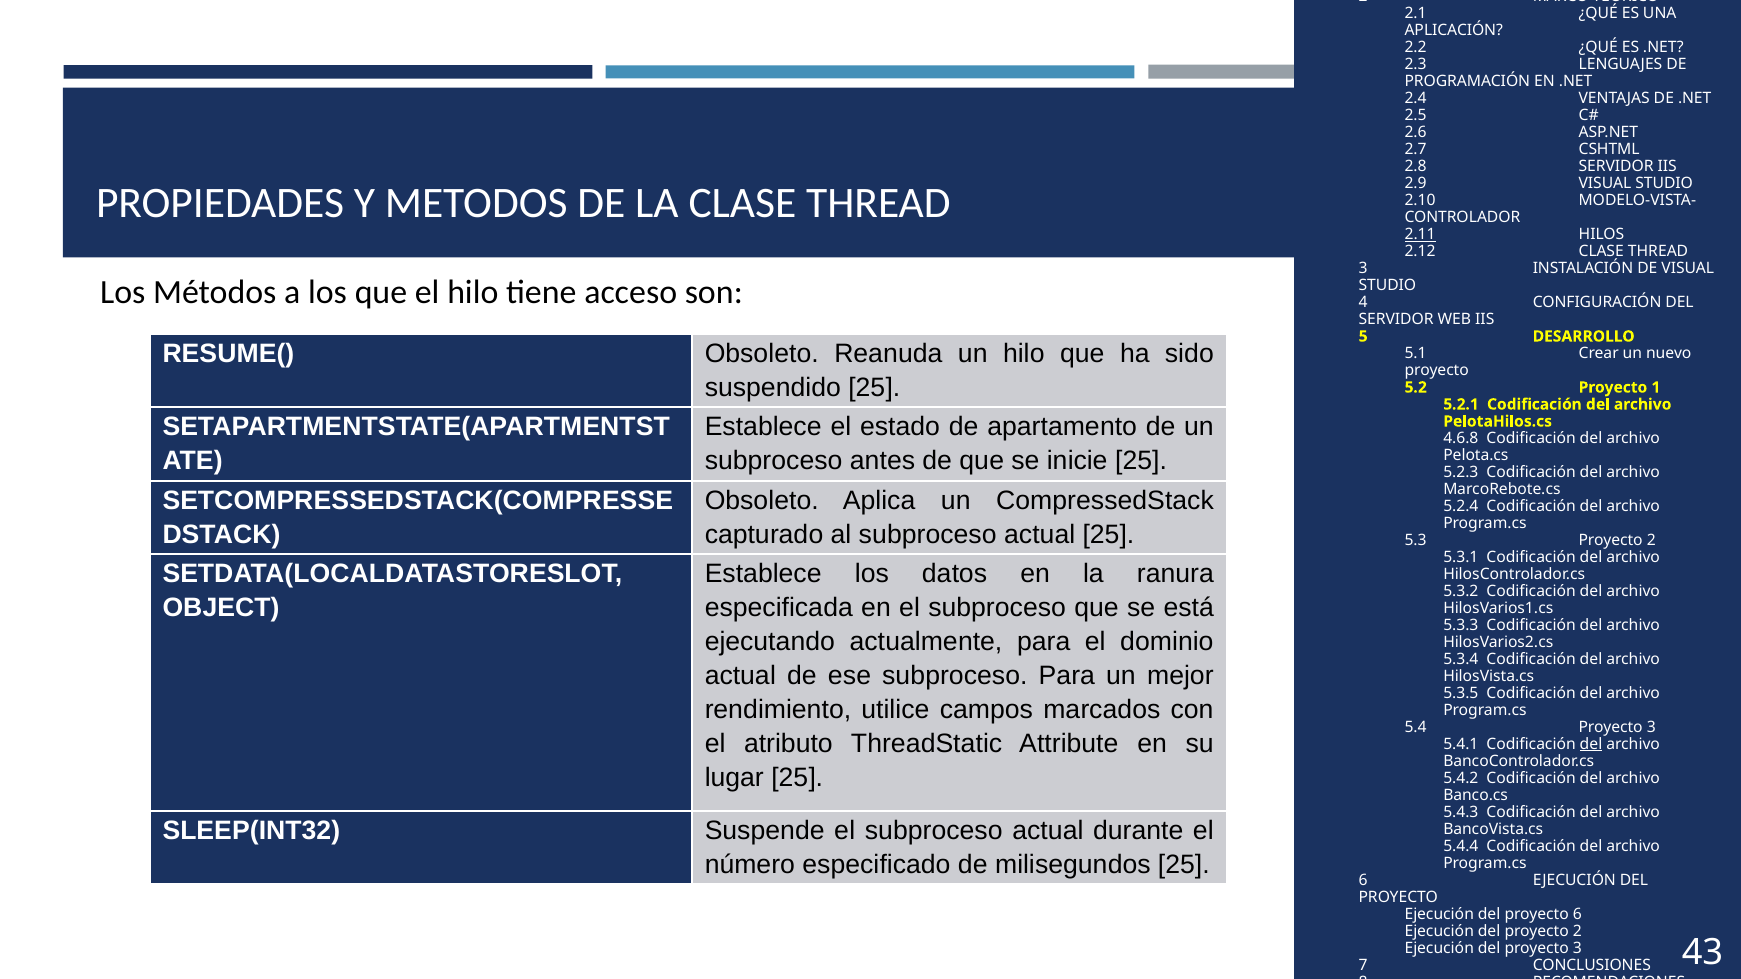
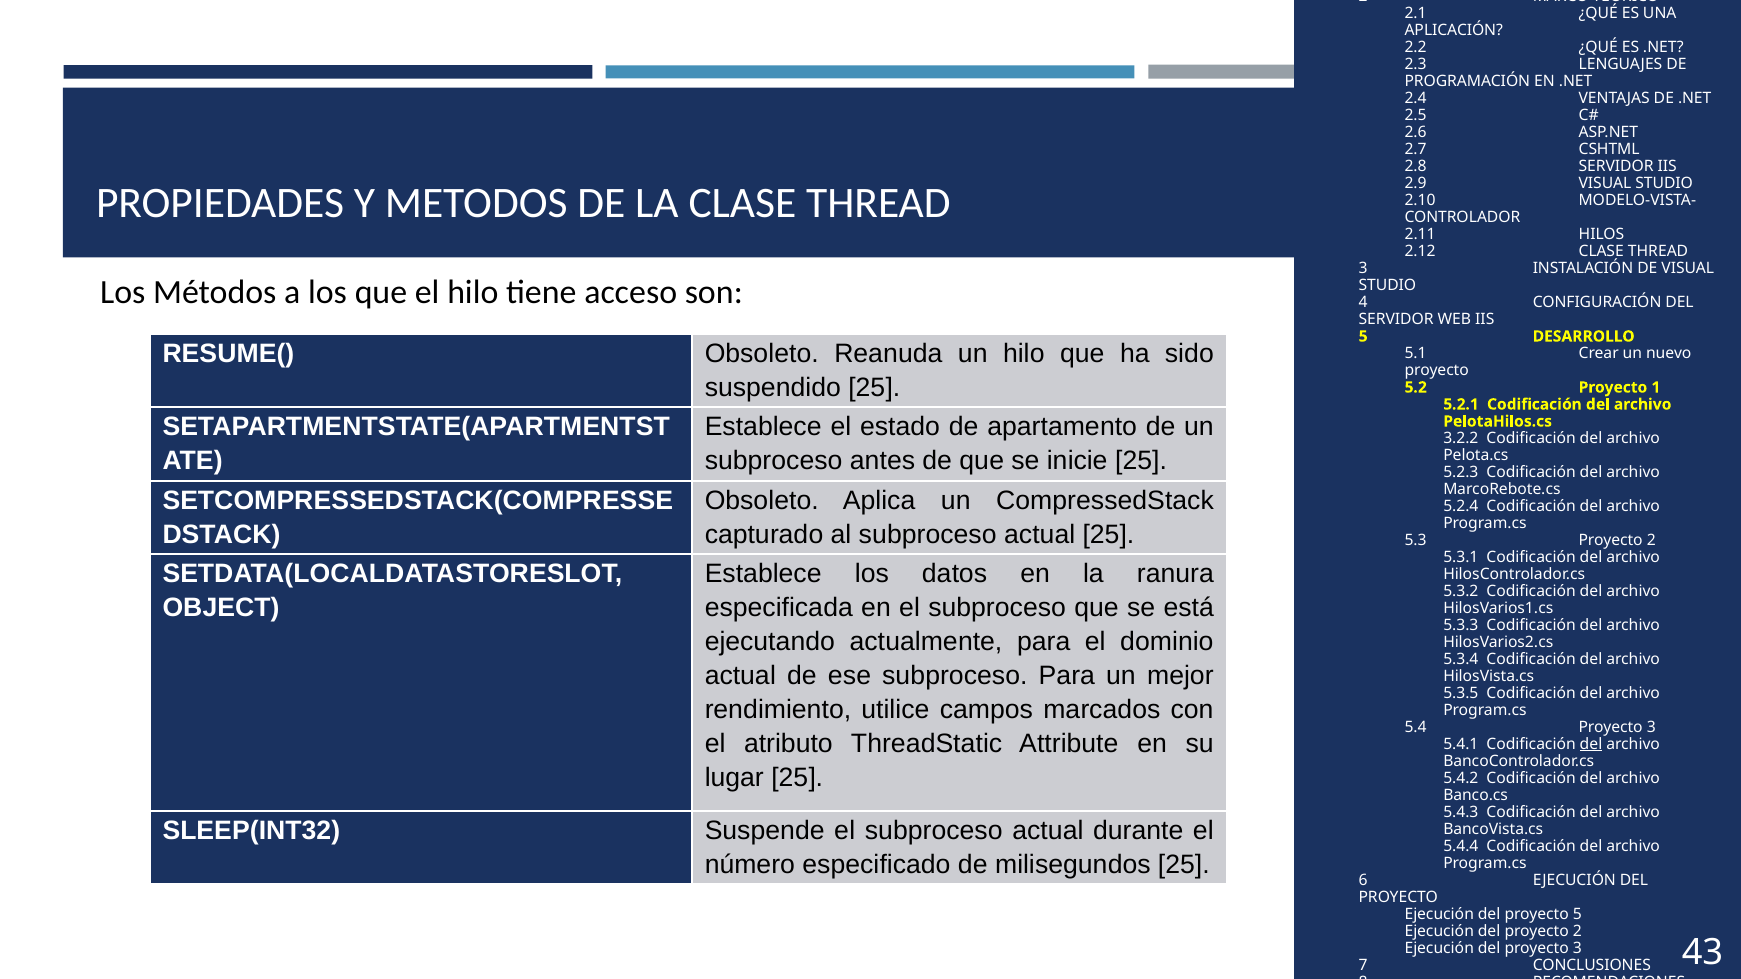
2.11 underline: present -> none
4.6.8: 4.6.8 -> 3.2.2
proyecto 6: 6 -> 5
